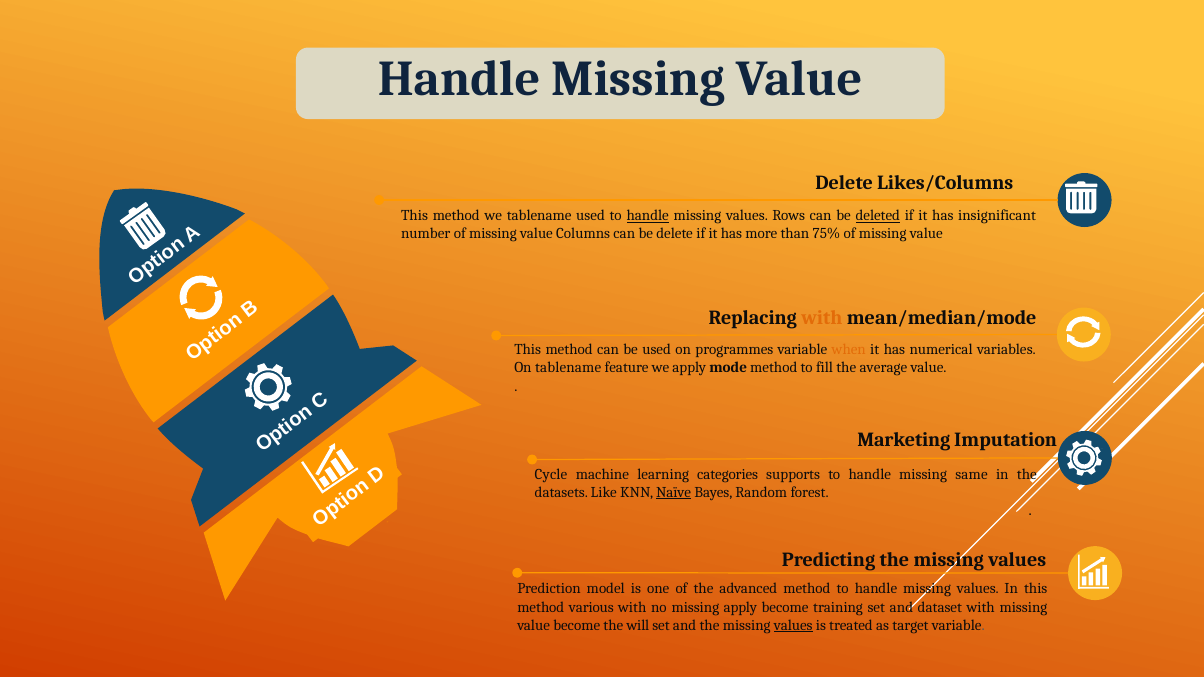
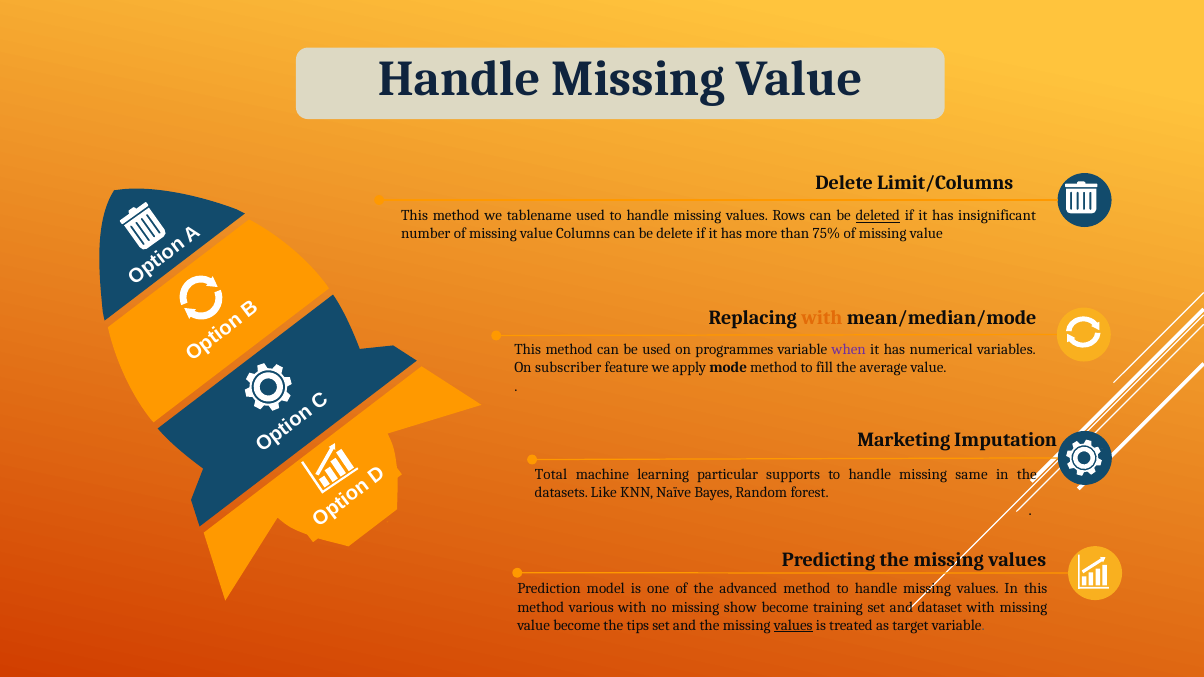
Likes/Columns: Likes/Columns -> Limit/Columns
handle at (648, 216) underline: present -> none
when colour: orange -> purple
On tablename: tablename -> subscriber
Cycle: Cycle -> Total
categories: categories -> particular
Naïve underline: present -> none
missing apply: apply -> show
will: will -> tips
